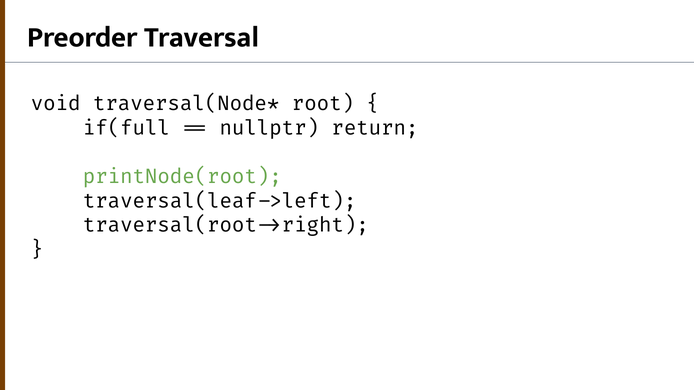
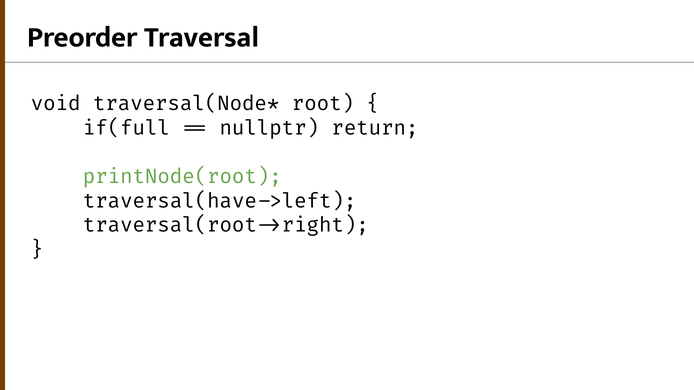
traversal(leaf->left: traversal(leaf->left -> traversal(have->left
